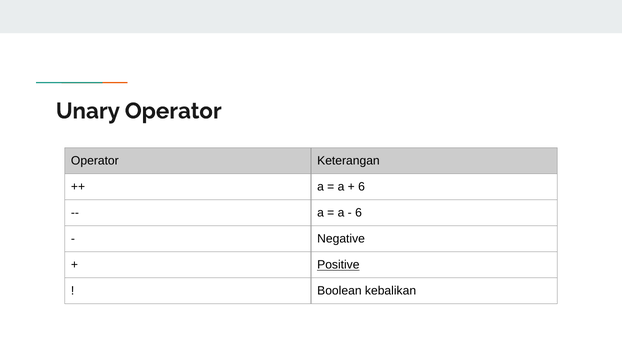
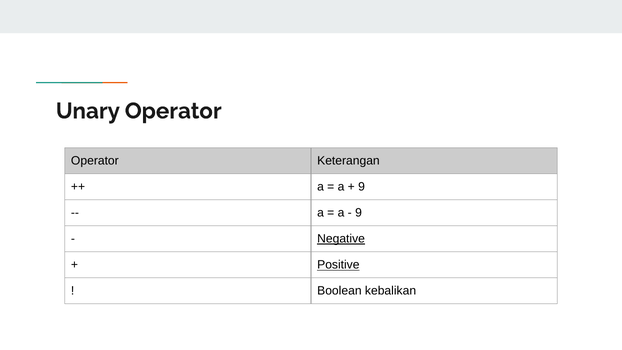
6 at (362, 187): 6 -> 9
6 at (359, 213): 6 -> 9
Negative underline: none -> present
